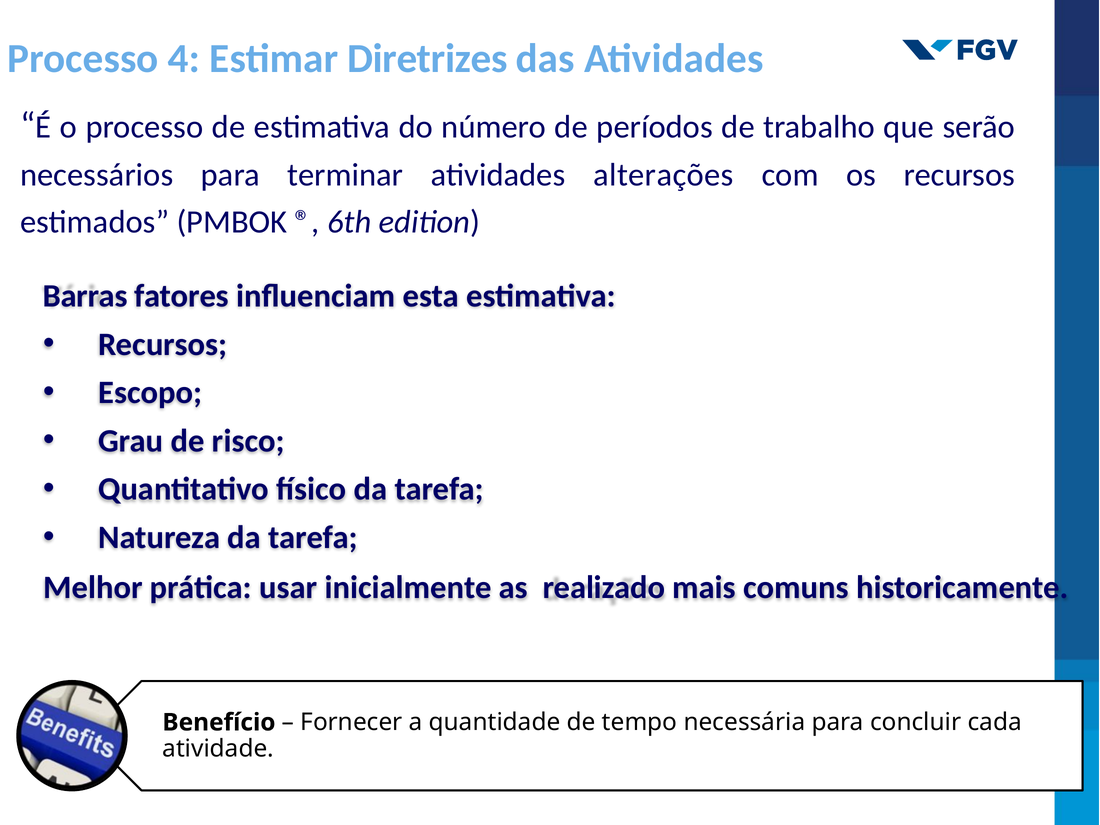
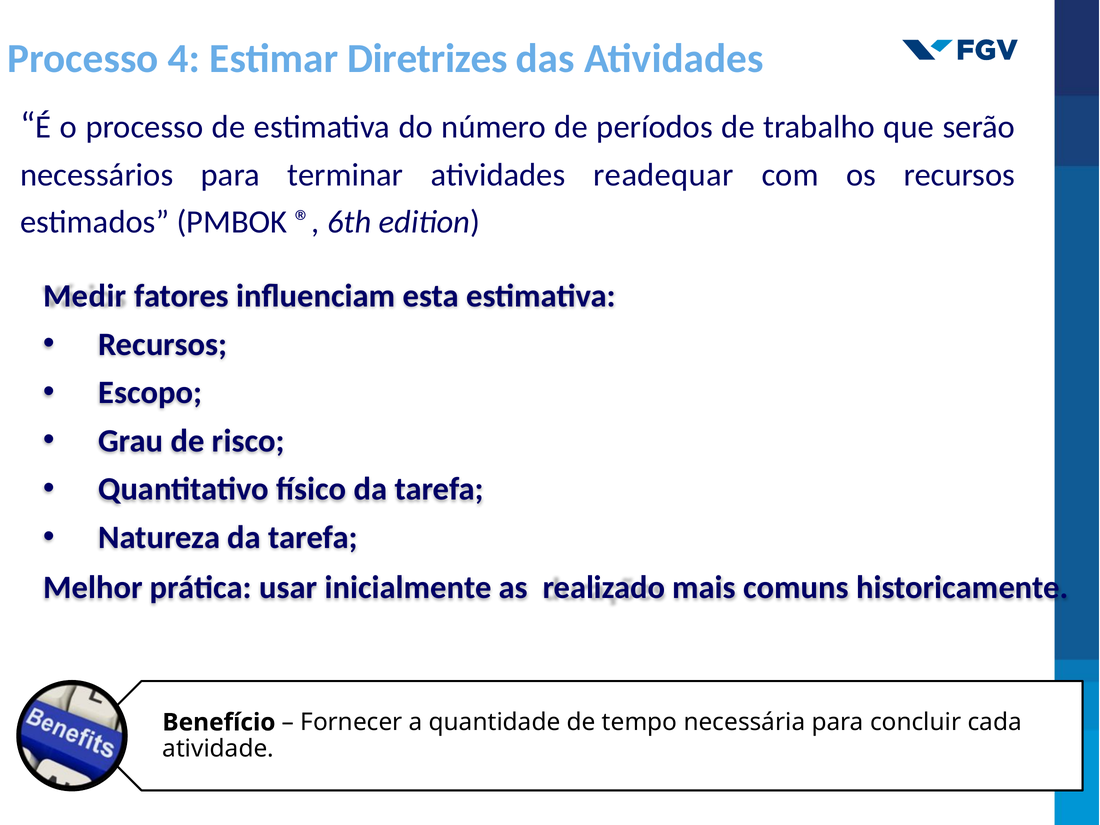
alterações: alterações -> readequar
Barras: Barras -> Medir
